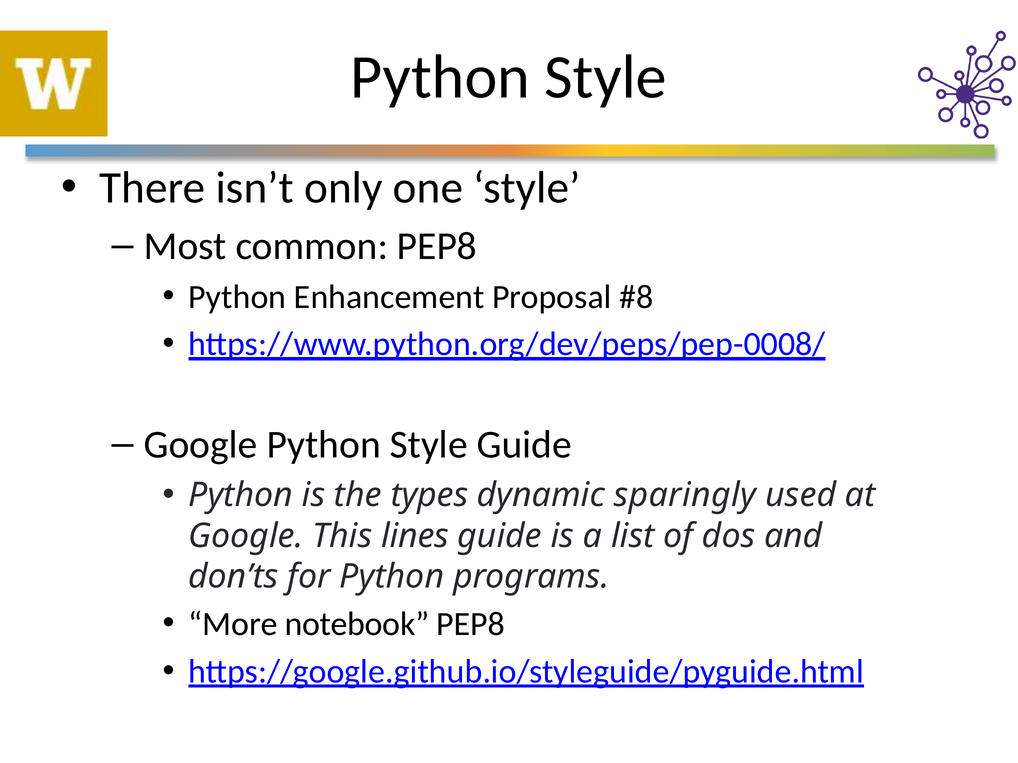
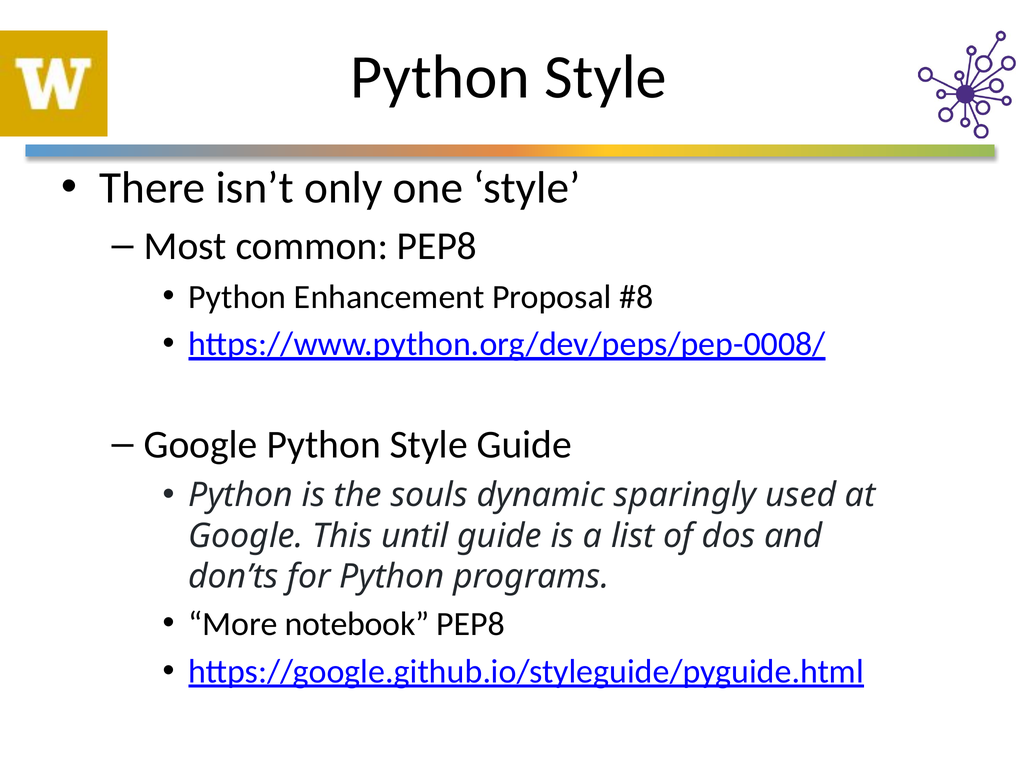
types: types -> souls
lines: lines -> until
